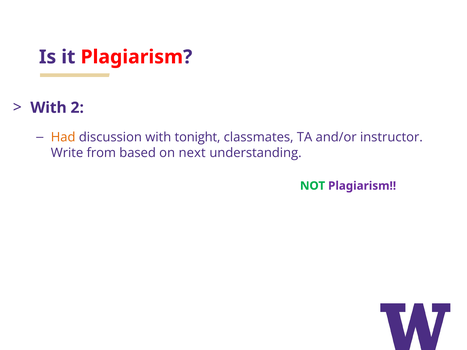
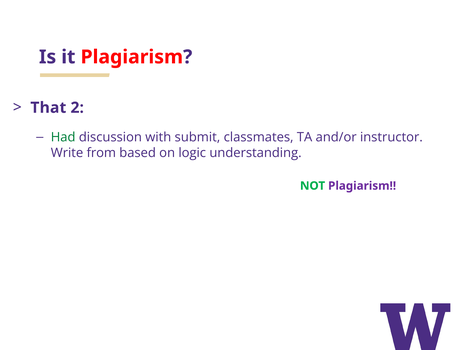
With at (49, 108): With -> That
Had colour: orange -> green
tonight: tonight -> submit
next: next -> logic
